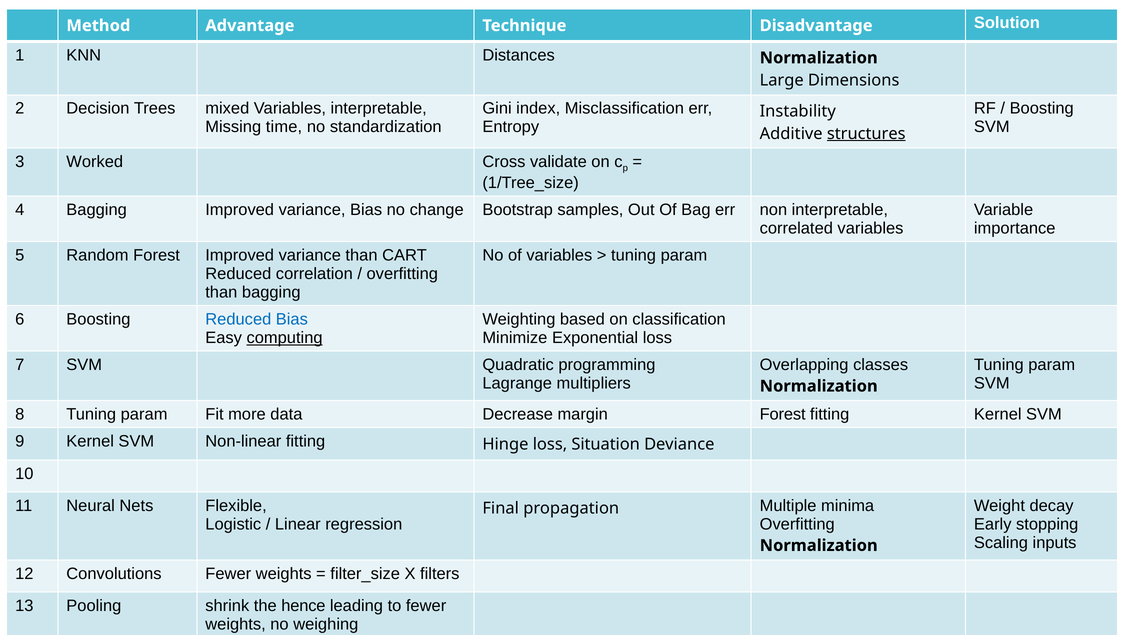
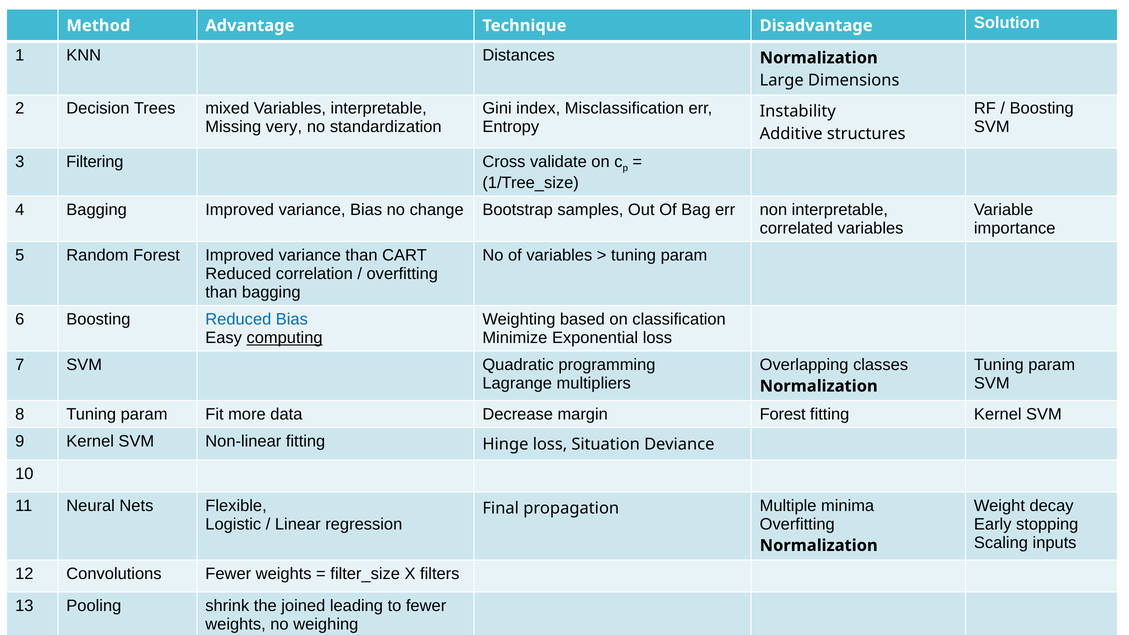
time: time -> very
structures underline: present -> none
Worked: Worked -> Filtering
hence: hence -> joined
